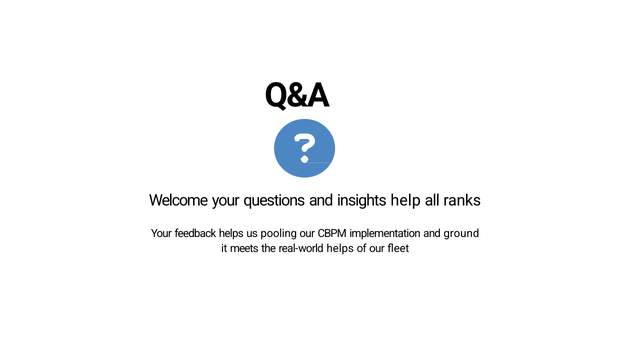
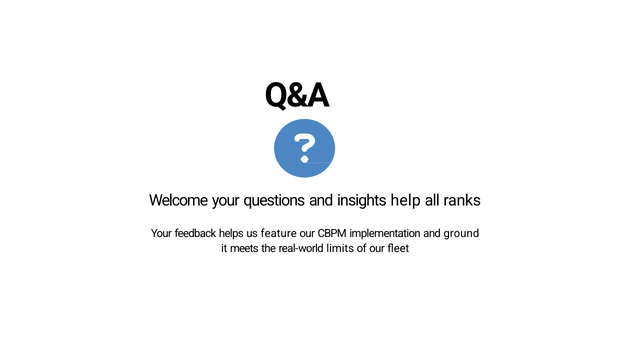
pooling: pooling -> feature
real-world helps: helps -> limits
